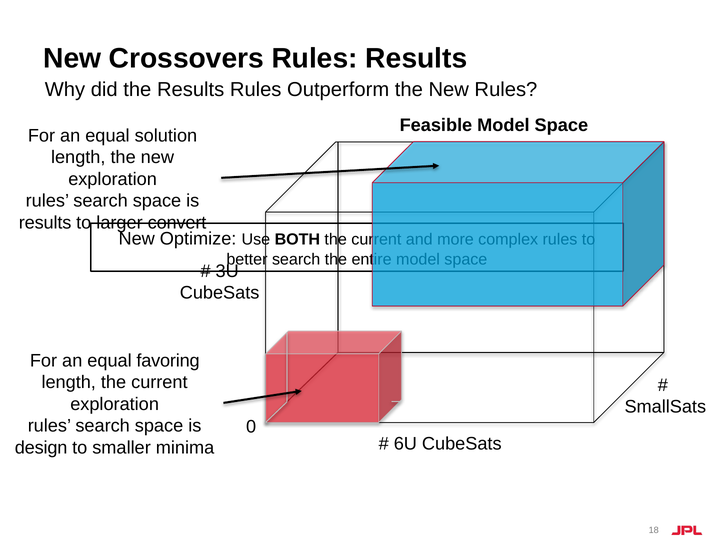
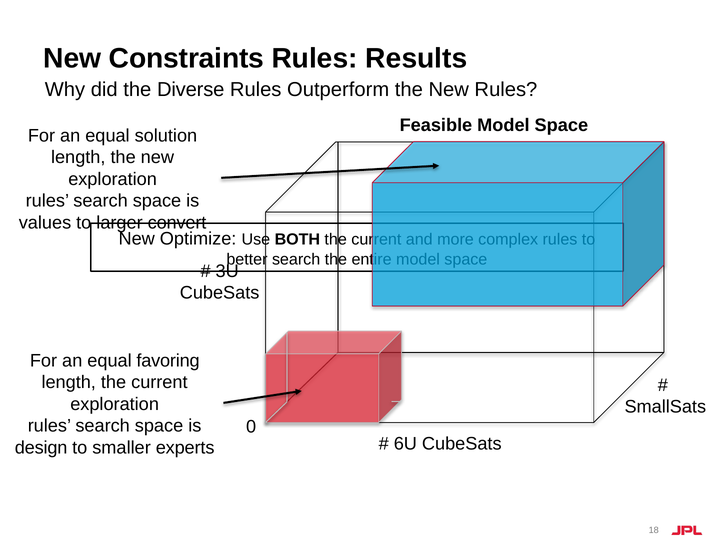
Crossovers: Crossovers -> Constraints
the Results: Results -> Diverse
results at (45, 223): results -> values
minima: minima -> experts
